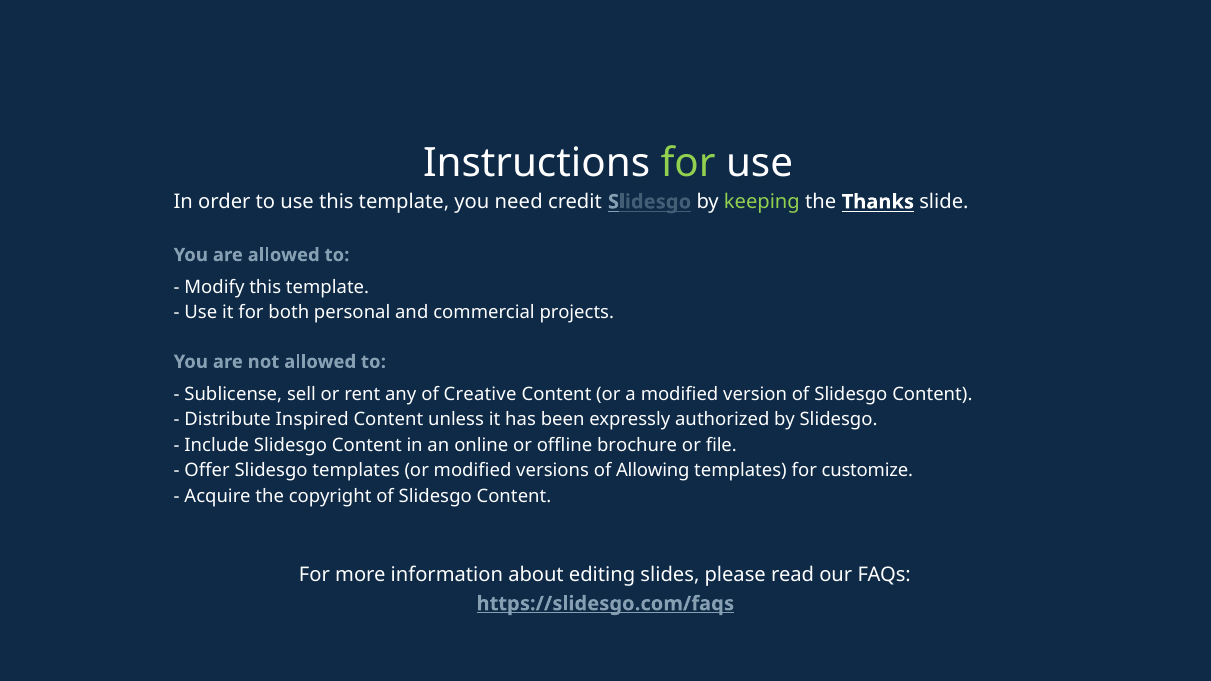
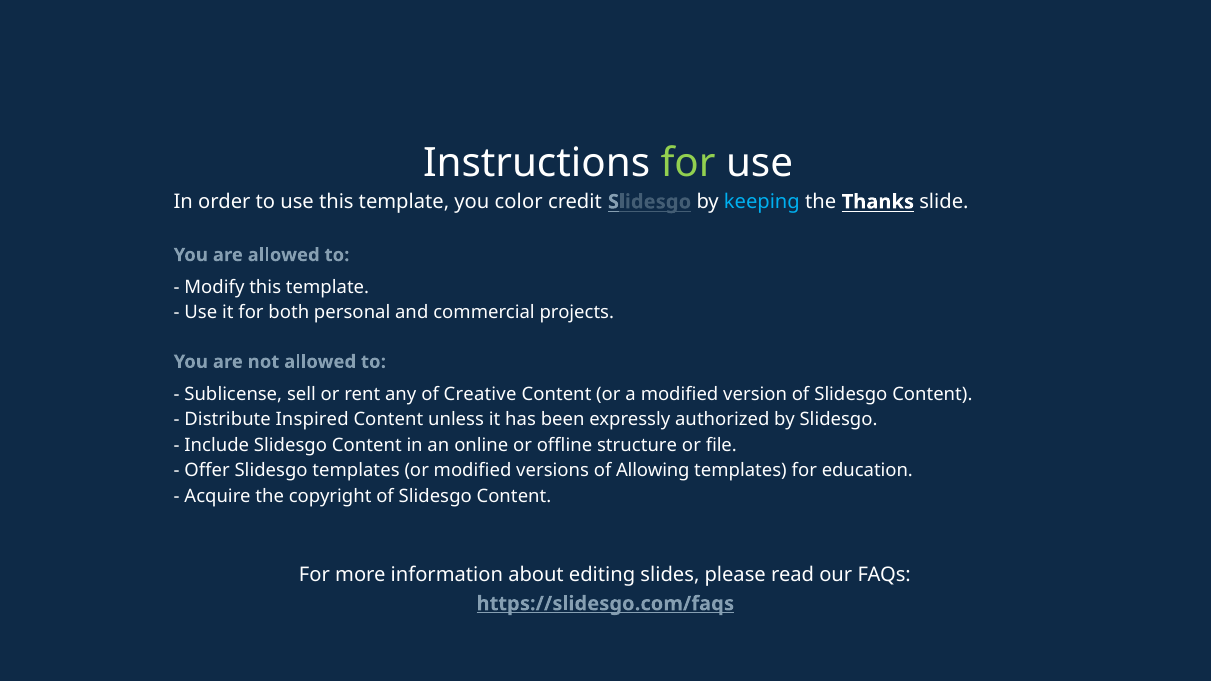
need: need -> color
keeping colour: light green -> light blue
brochure: brochure -> structure
customize: customize -> education
